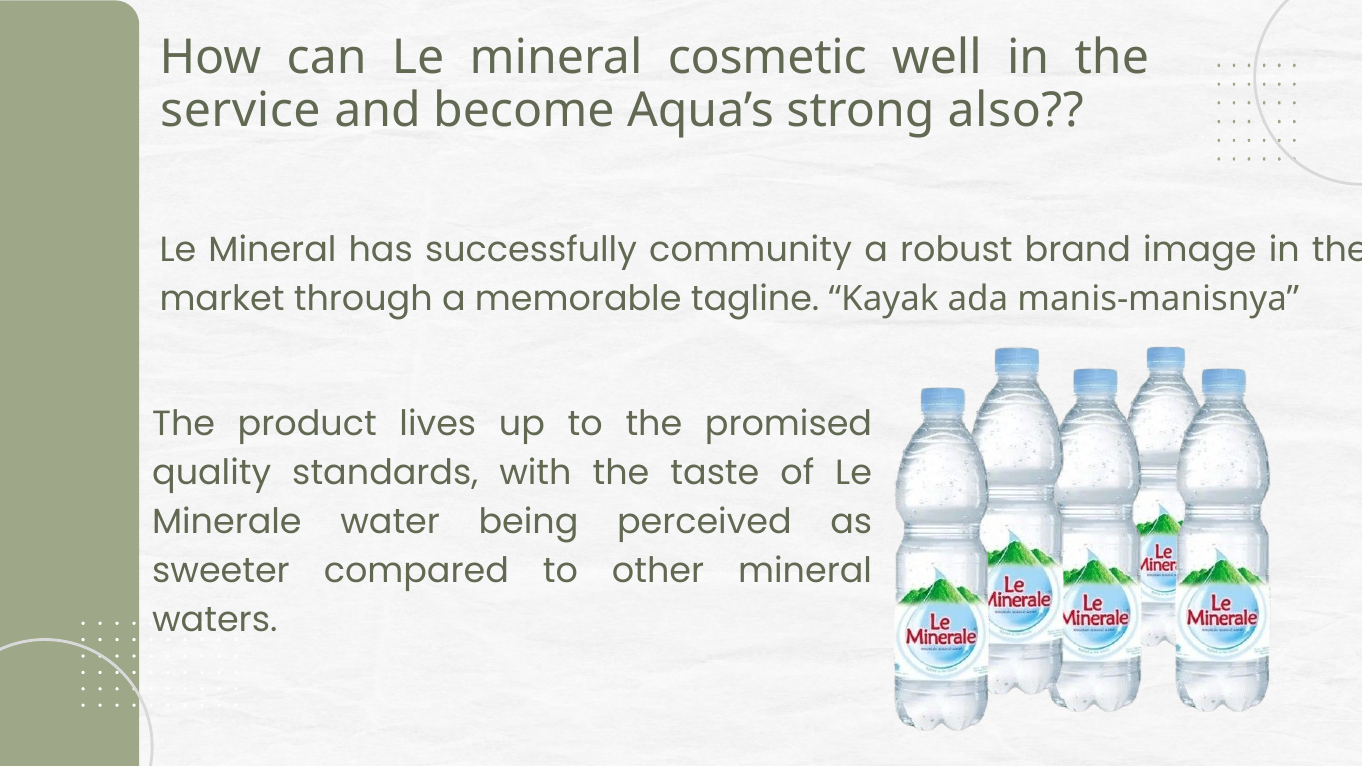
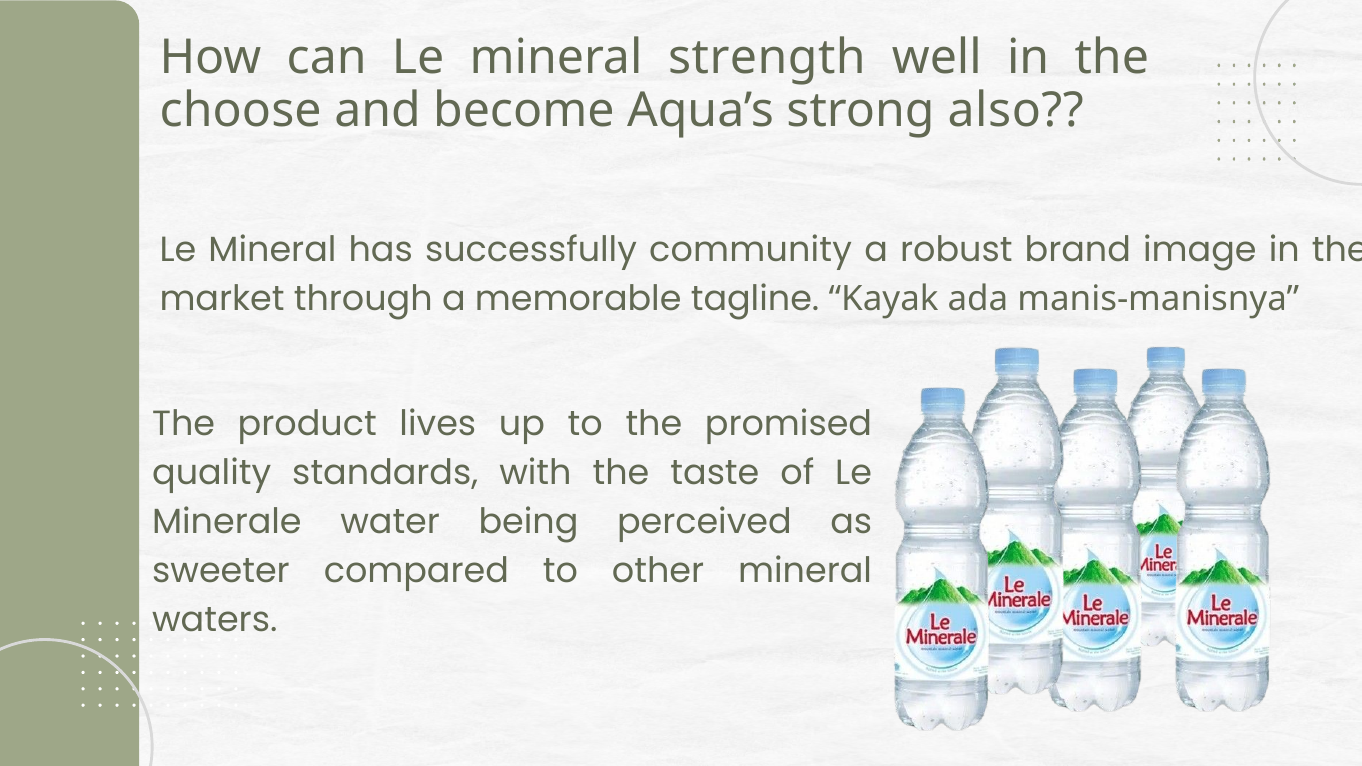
cosmetic: cosmetic -> strength
service: service -> choose
